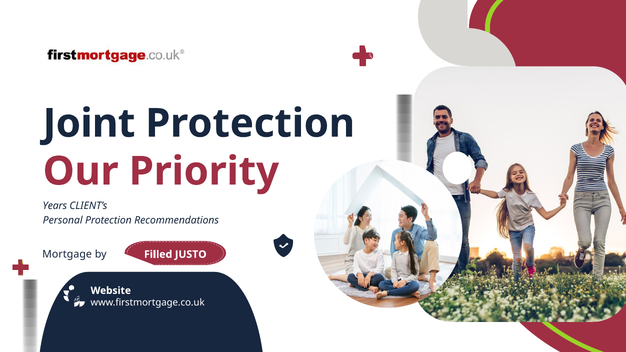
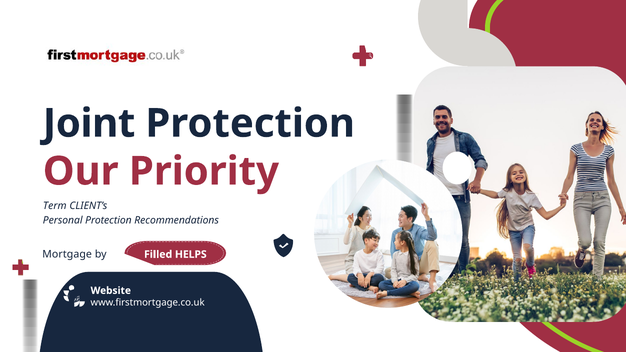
Years: Years -> Term
JUSTO: JUSTO -> HELPS
